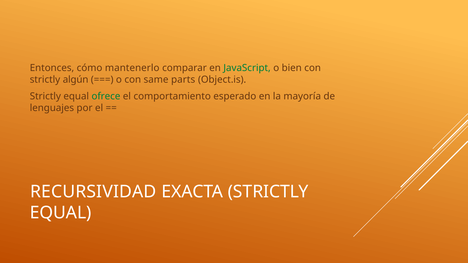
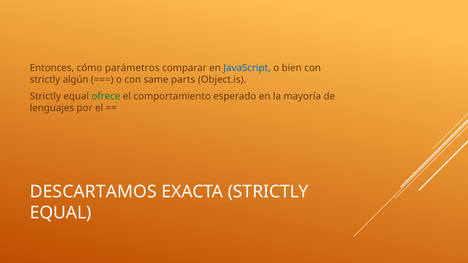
mantenerlo: mantenerlo -> parámetros
JavaScript colour: green -> blue
RECURSIVIDAD: RECURSIVIDAD -> DESCARTAMOS
